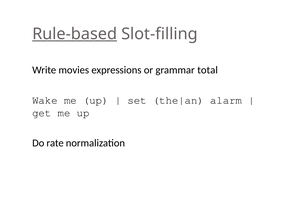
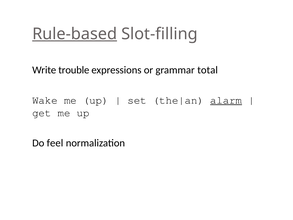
movies: movies -> trouble
alarm underline: none -> present
rate: rate -> feel
